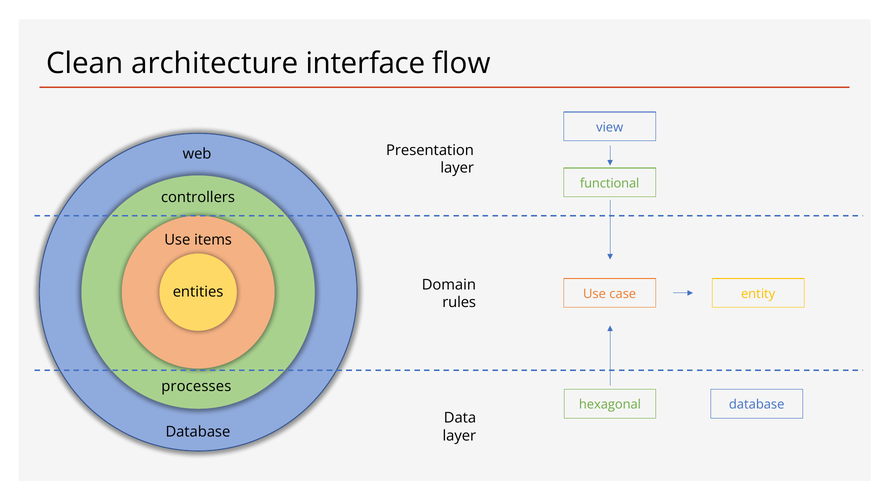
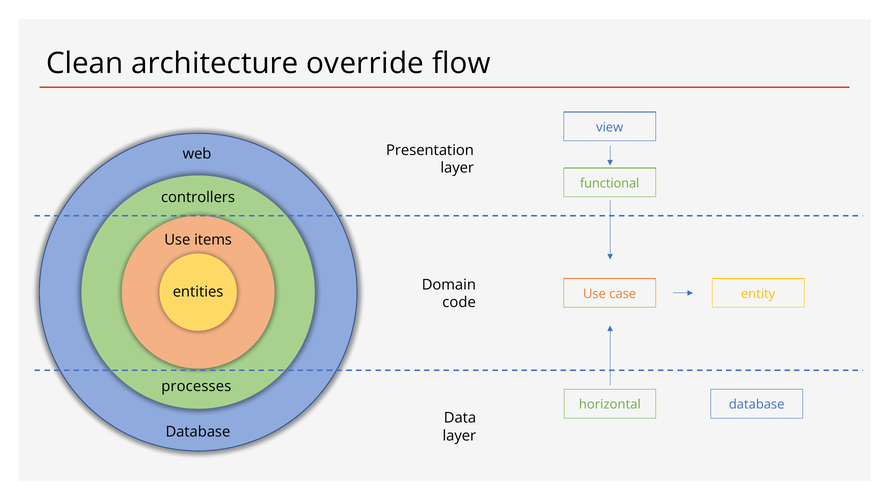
interface: interface -> override
rules: rules -> code
hexagonal: hexagonal -> horizontal
